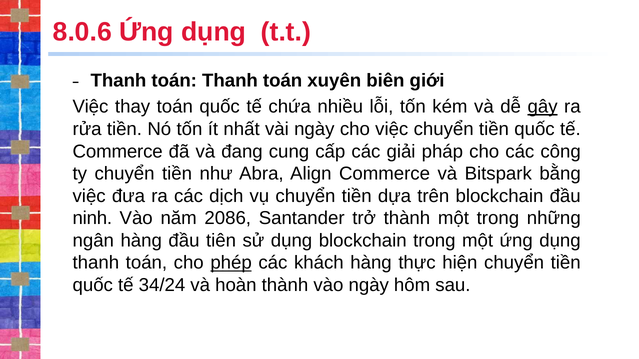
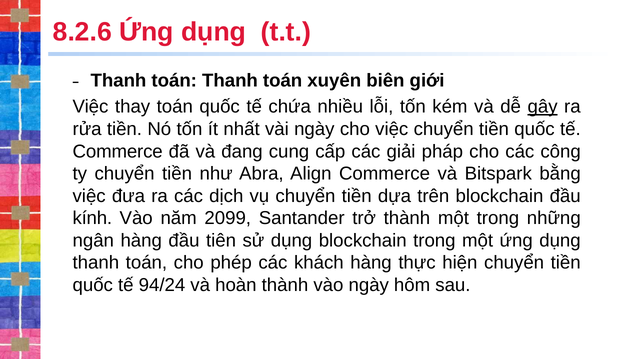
8.0.6: 8.0.6 -> 8.2.6
ninh: ninh -> kính
2086: 2086 -> 2099
phép underline: present -> none
34/24: 34/24 -> 94/24
